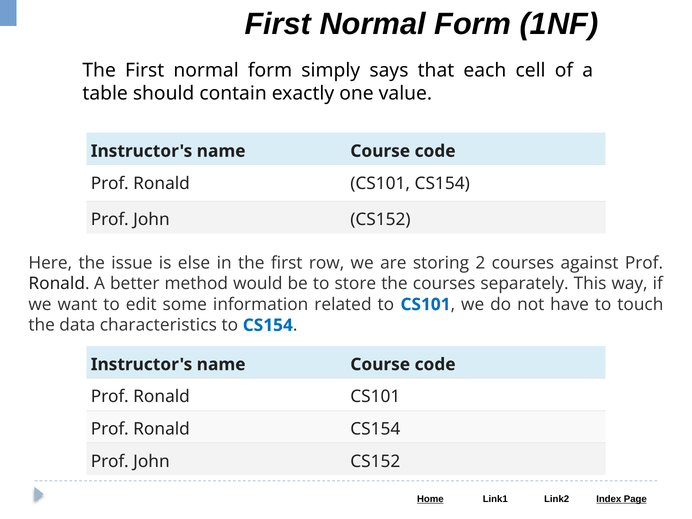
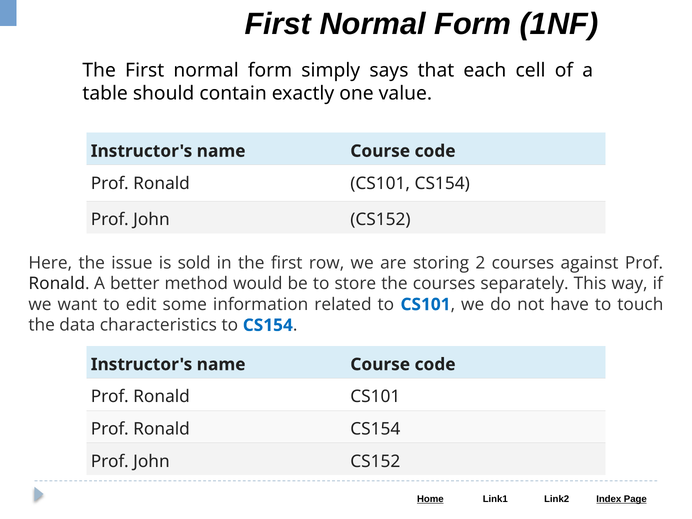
else: else -> sold
